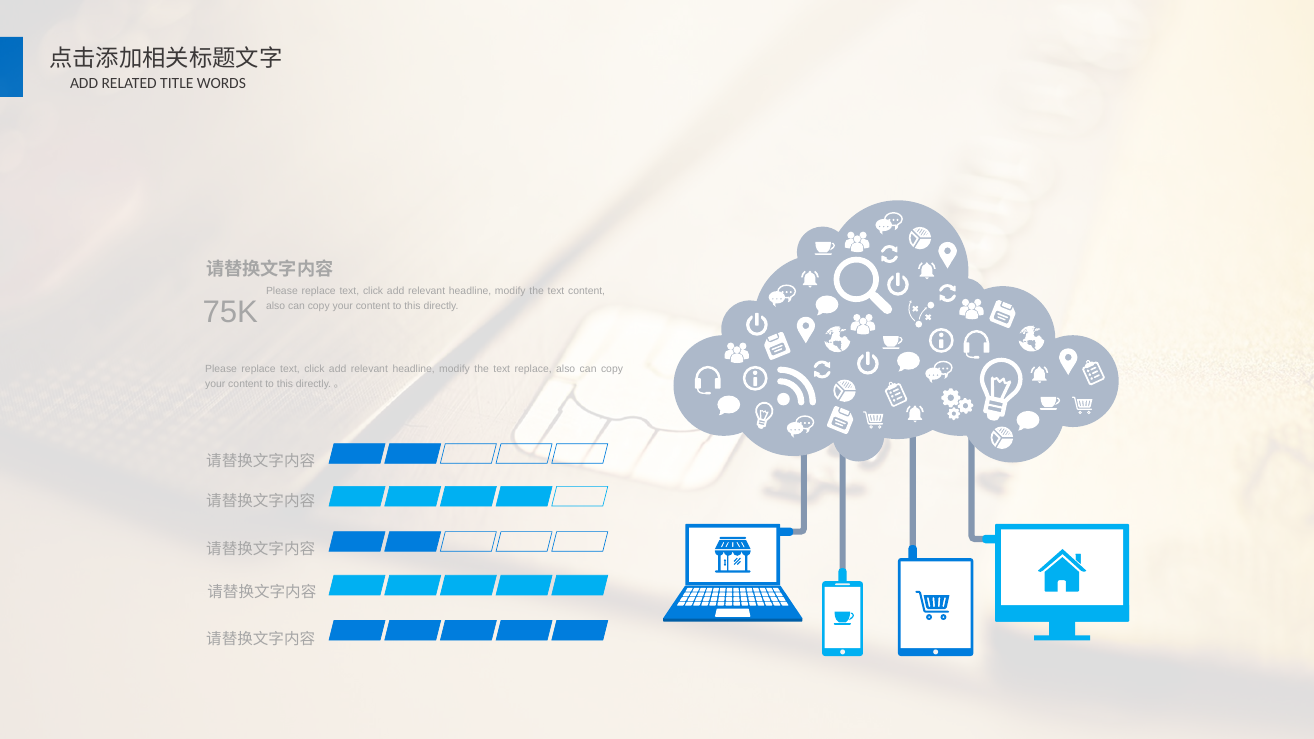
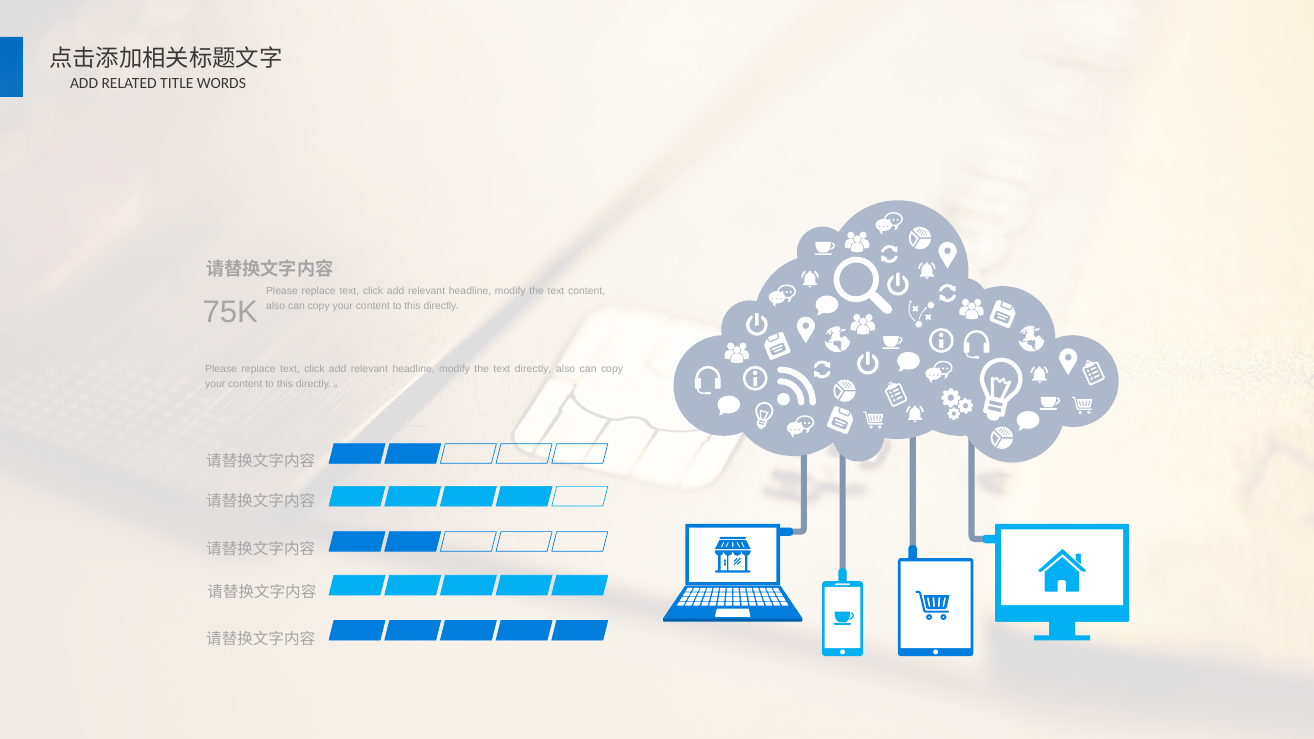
text replace: replace -> directly
